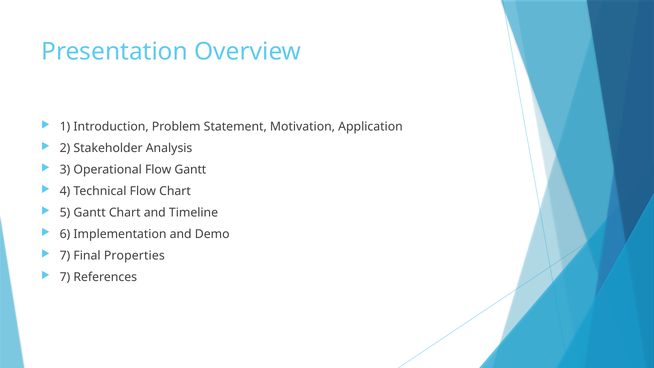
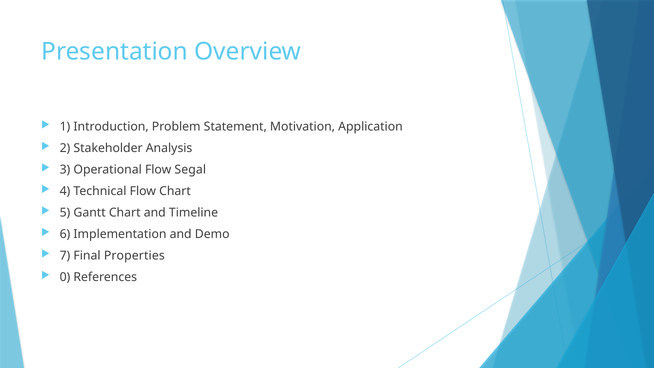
Flow Gantt: Gantt -> Segal
7 at (65, 277): 7 -> 0
